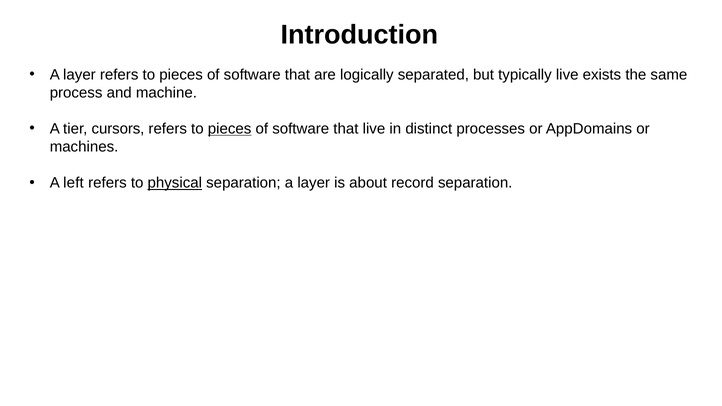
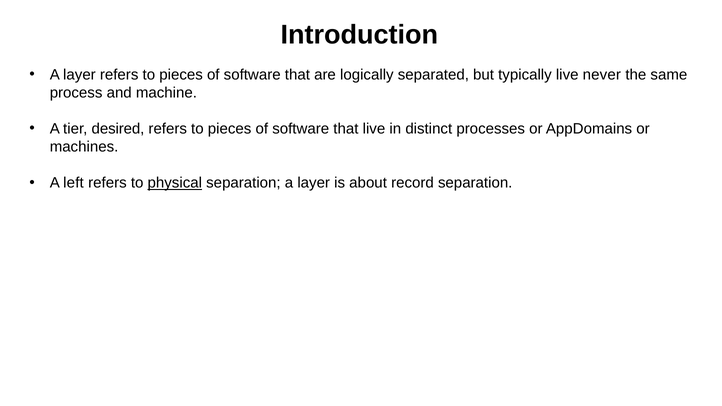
exists: exists -> never
cursors: cursors -> desired
pieces at (230, 129) underline: present -> none
